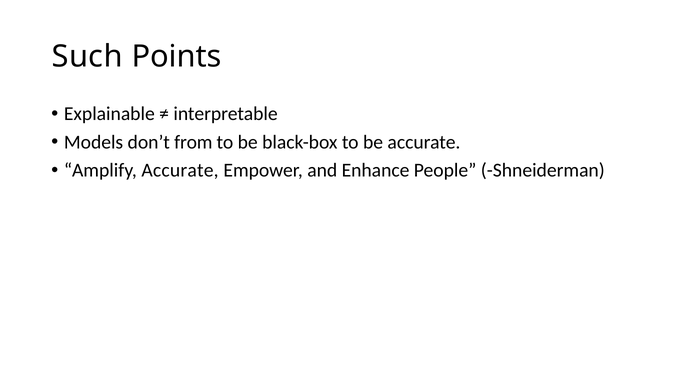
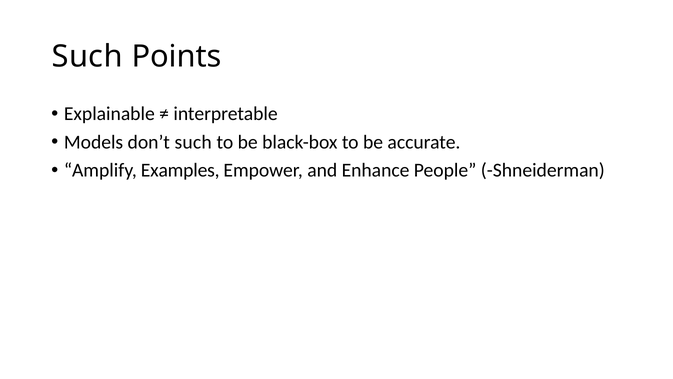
don’t from: from -> such
Amplify Accurate: Accurate -> Examples
